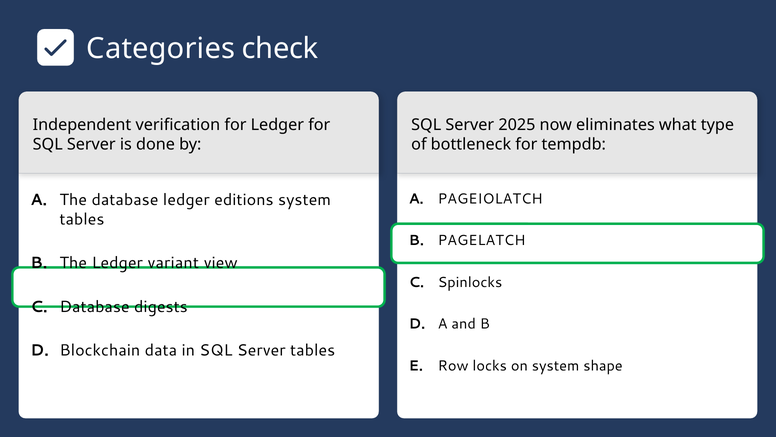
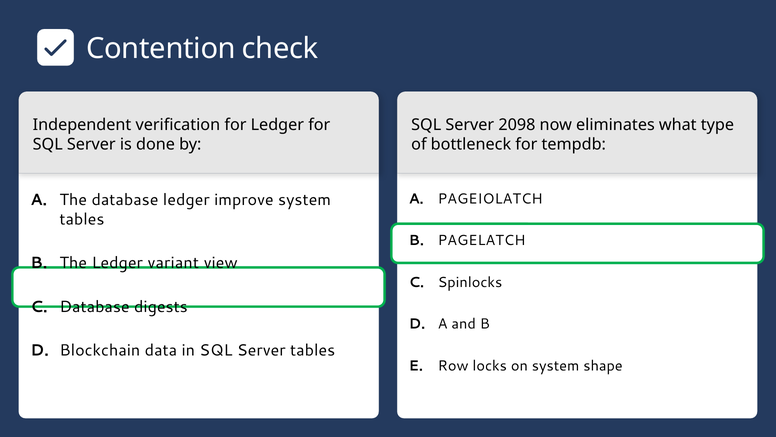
Categories: Categories -> Contention
2025: 2025 -> 2098
editions: editions -> improve
